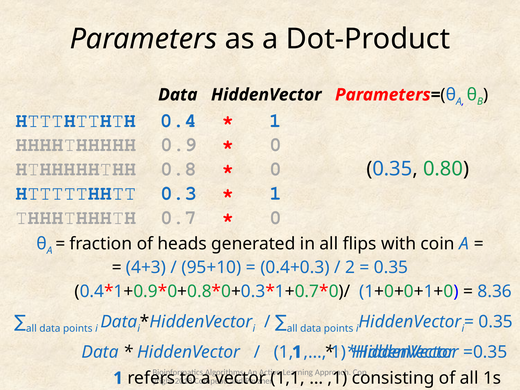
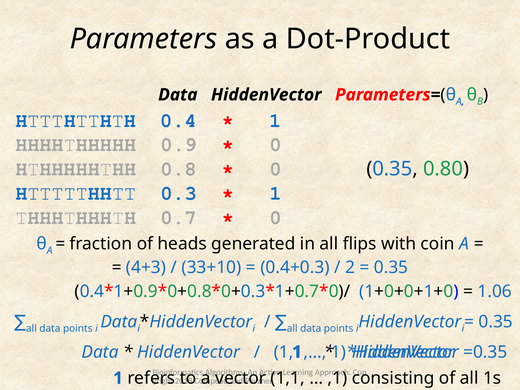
95+10: 95+10 -> 33+10
8.36: 8.36 -> 1.06
